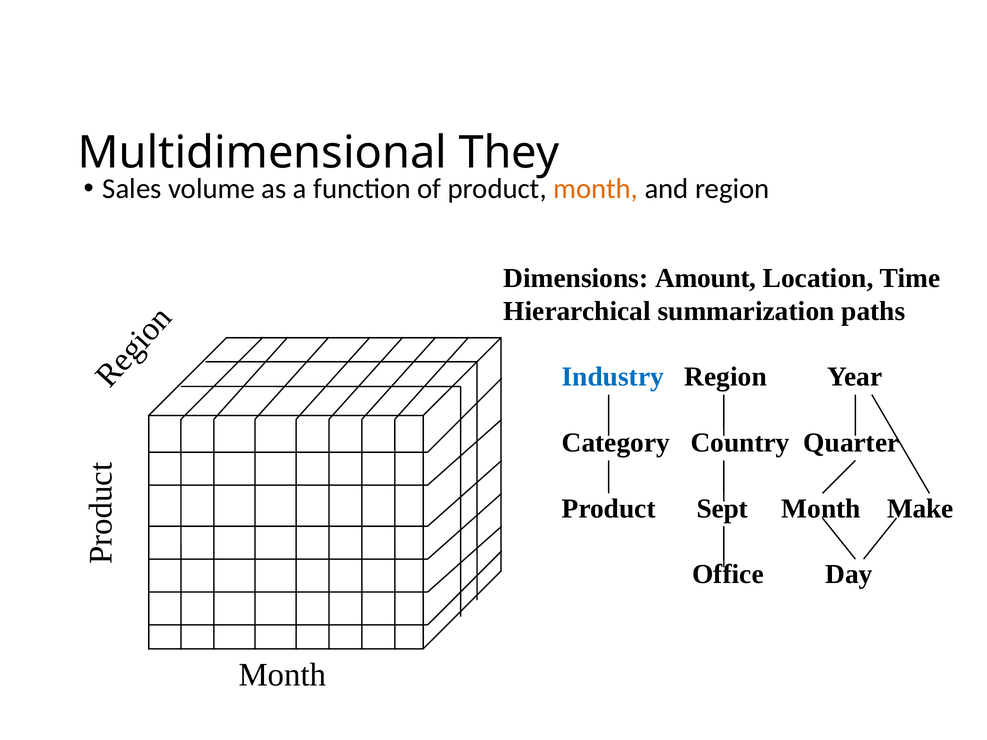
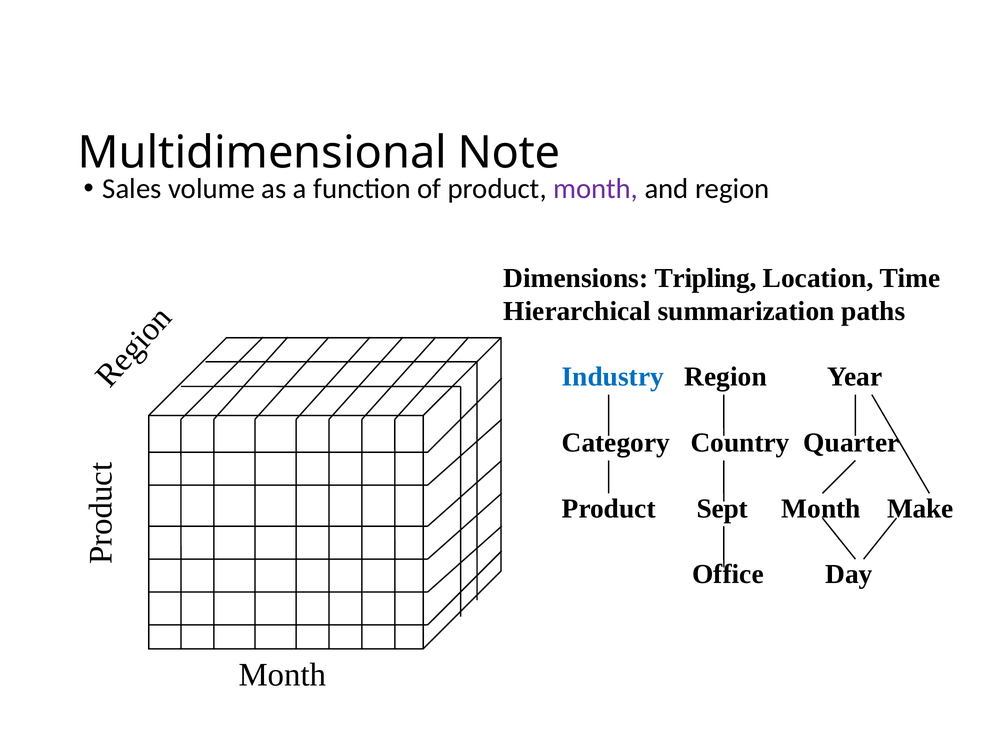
They: They -> Note
month at (596, 189) colour: orange -> purple
Amount: Amount -> Tripling
